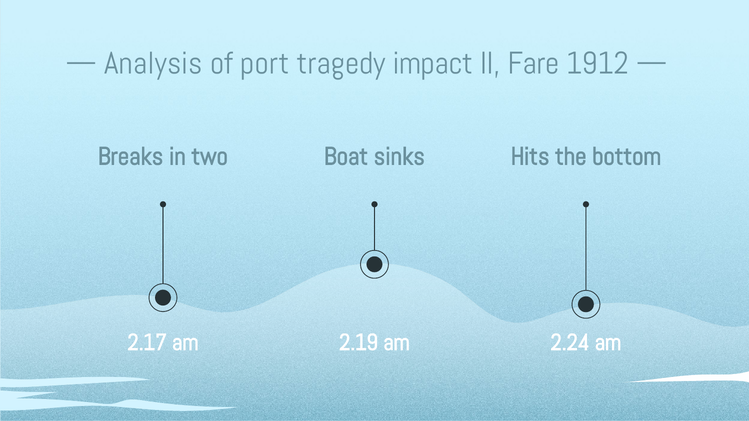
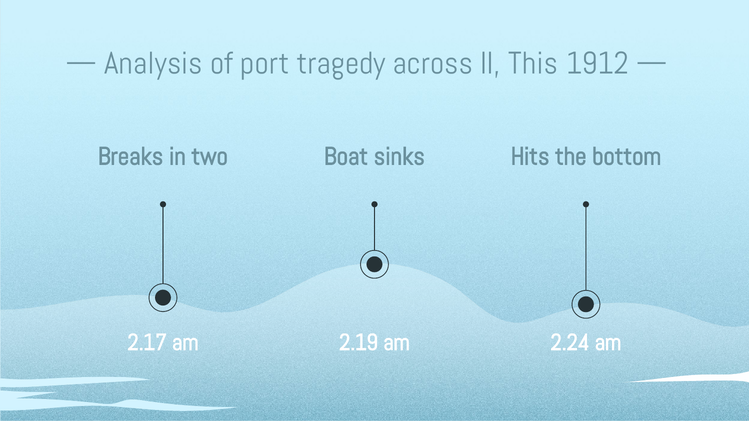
impact: impact -> across
Fare: Fare -> This
